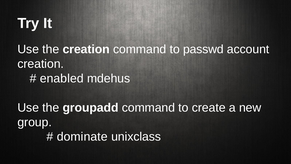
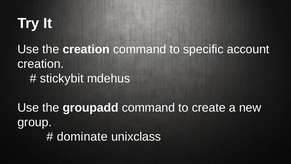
passwd: passwd -> specific
enabled: enabled -> stickybit
